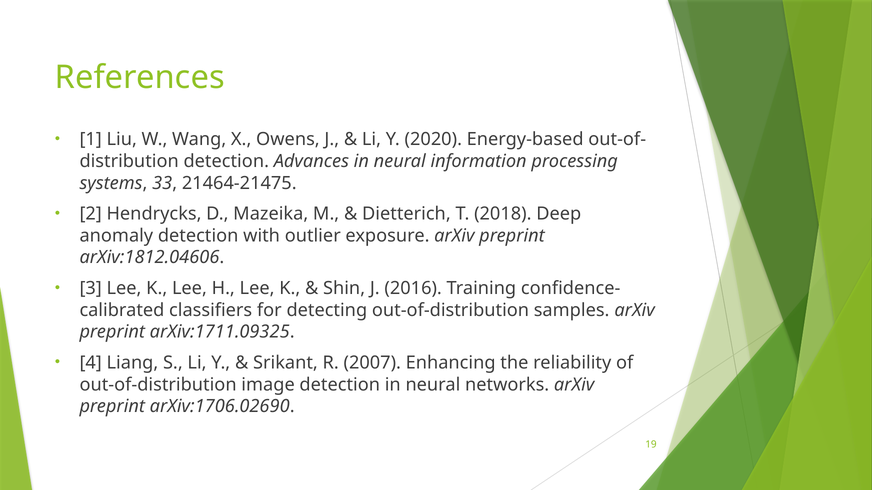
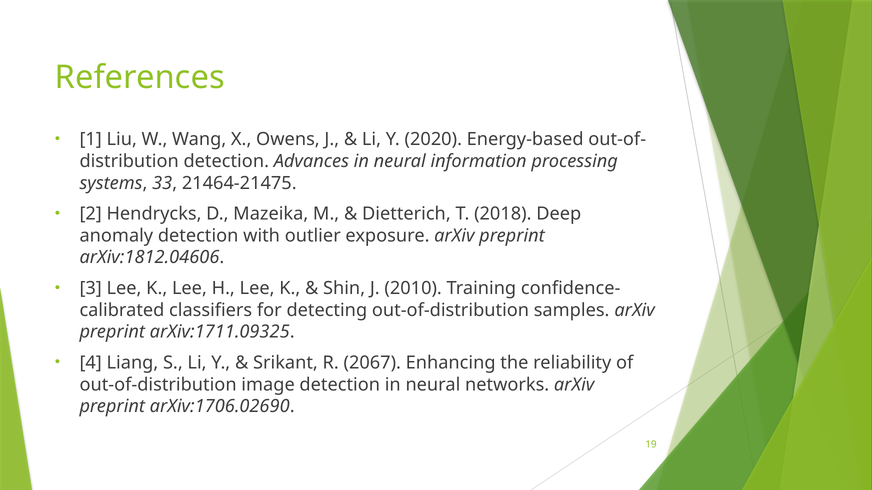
2016: 2016 -> 2010
2007: 2007 -> 2067
